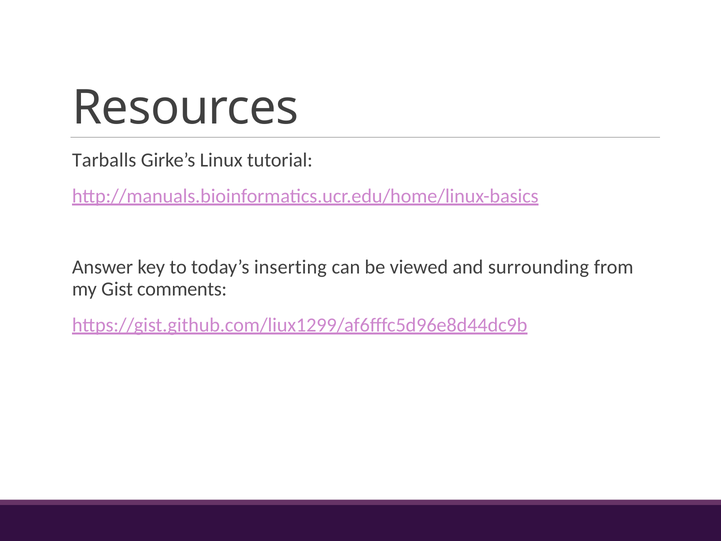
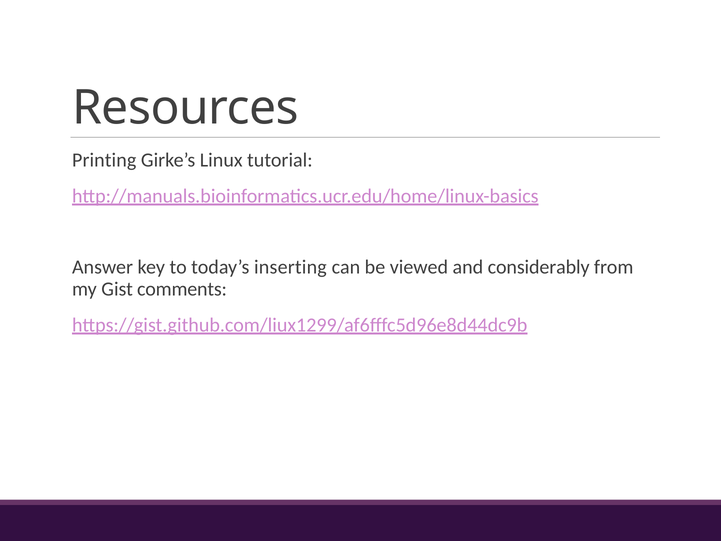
Tarballs: Tarballs -> Printing
surrounding: surrounding -> considerably
